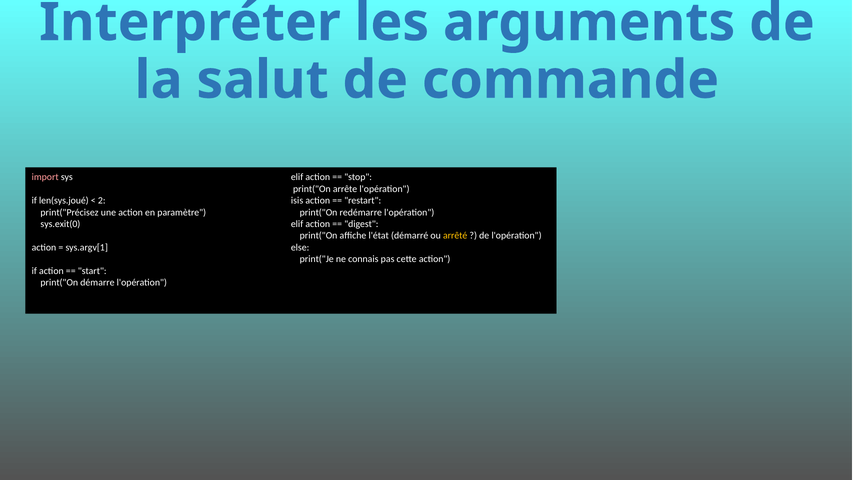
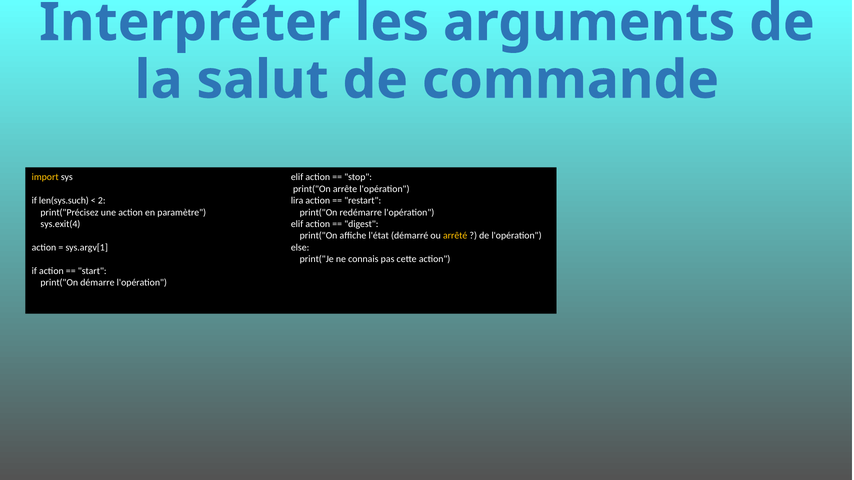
import colour: pink -> yellow
len(sys.joué: len(sys.joué -> len(sys.such
isis: isis -> lira
sys.exit(0: sys.exit(0 -> sys.exit(4
